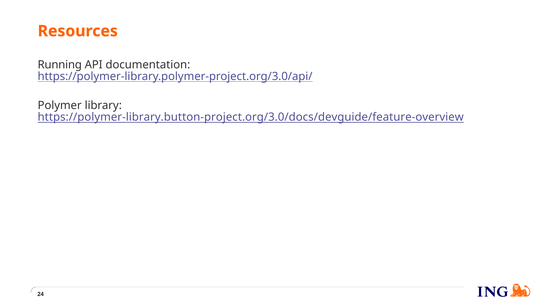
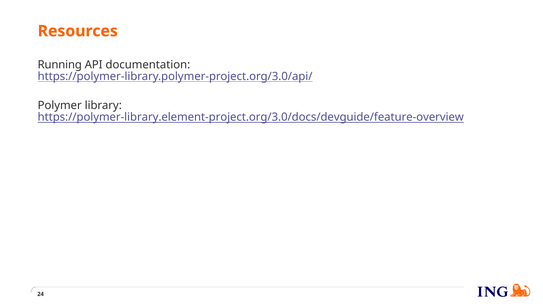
https://polymer-library.button-project.org/3.0/docs/devguide/feature-overview: https://polymer-library.button-project.org/3.0/docs/devguide/feature-overview -> https://polymer-library.element-project.org/3.0/docs/devguide/feature-overview
